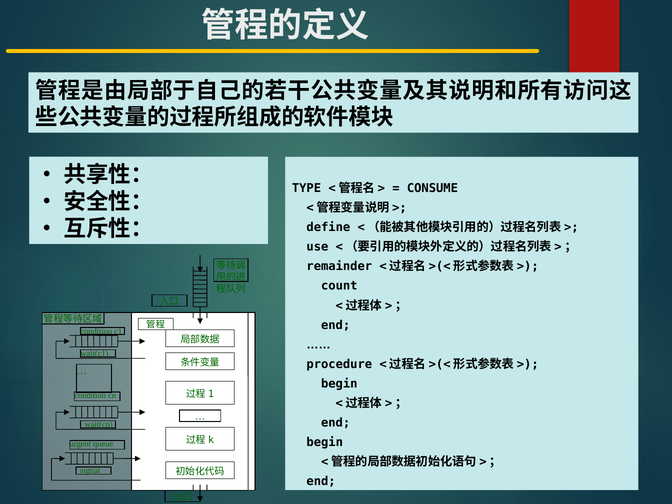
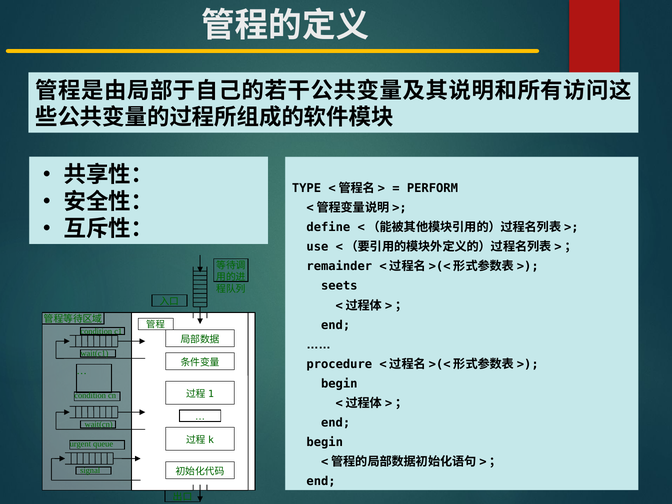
CONSUME: CONSUME -> PERFORM
count: count -> seets
